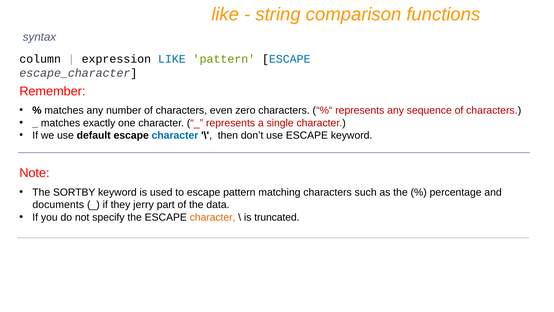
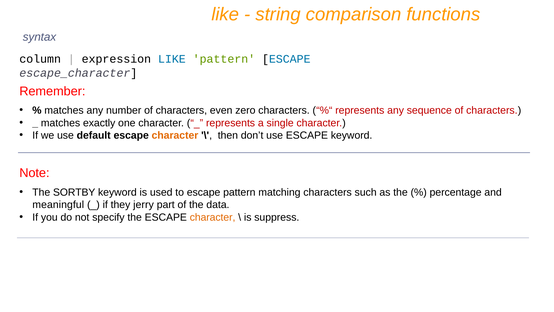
character at (175, 135) colour: blue -> orange
documents: documents -> meaningful
truncated: truncated -> suppress
